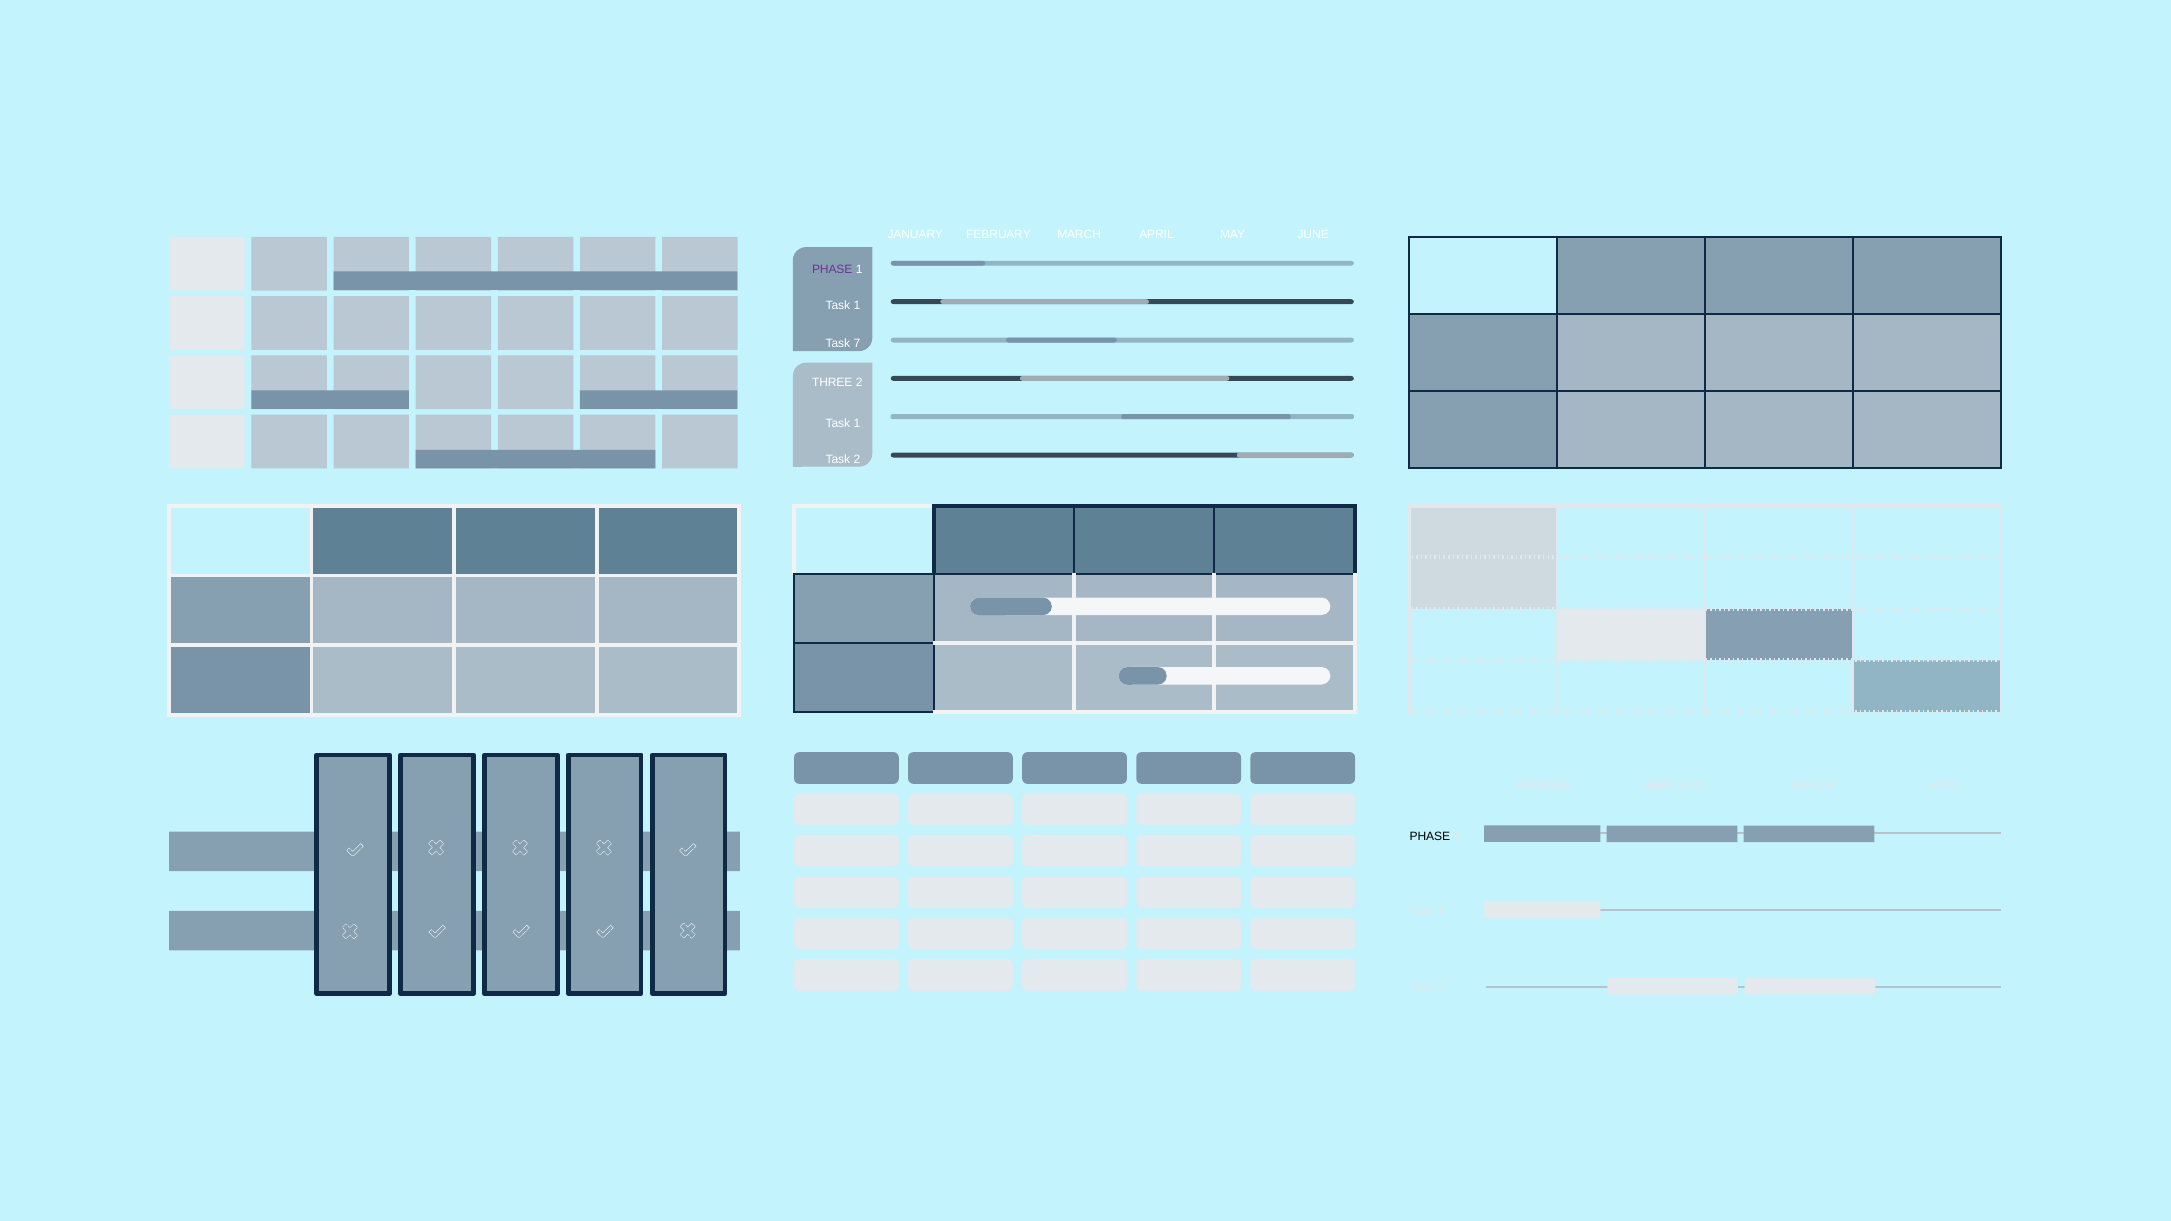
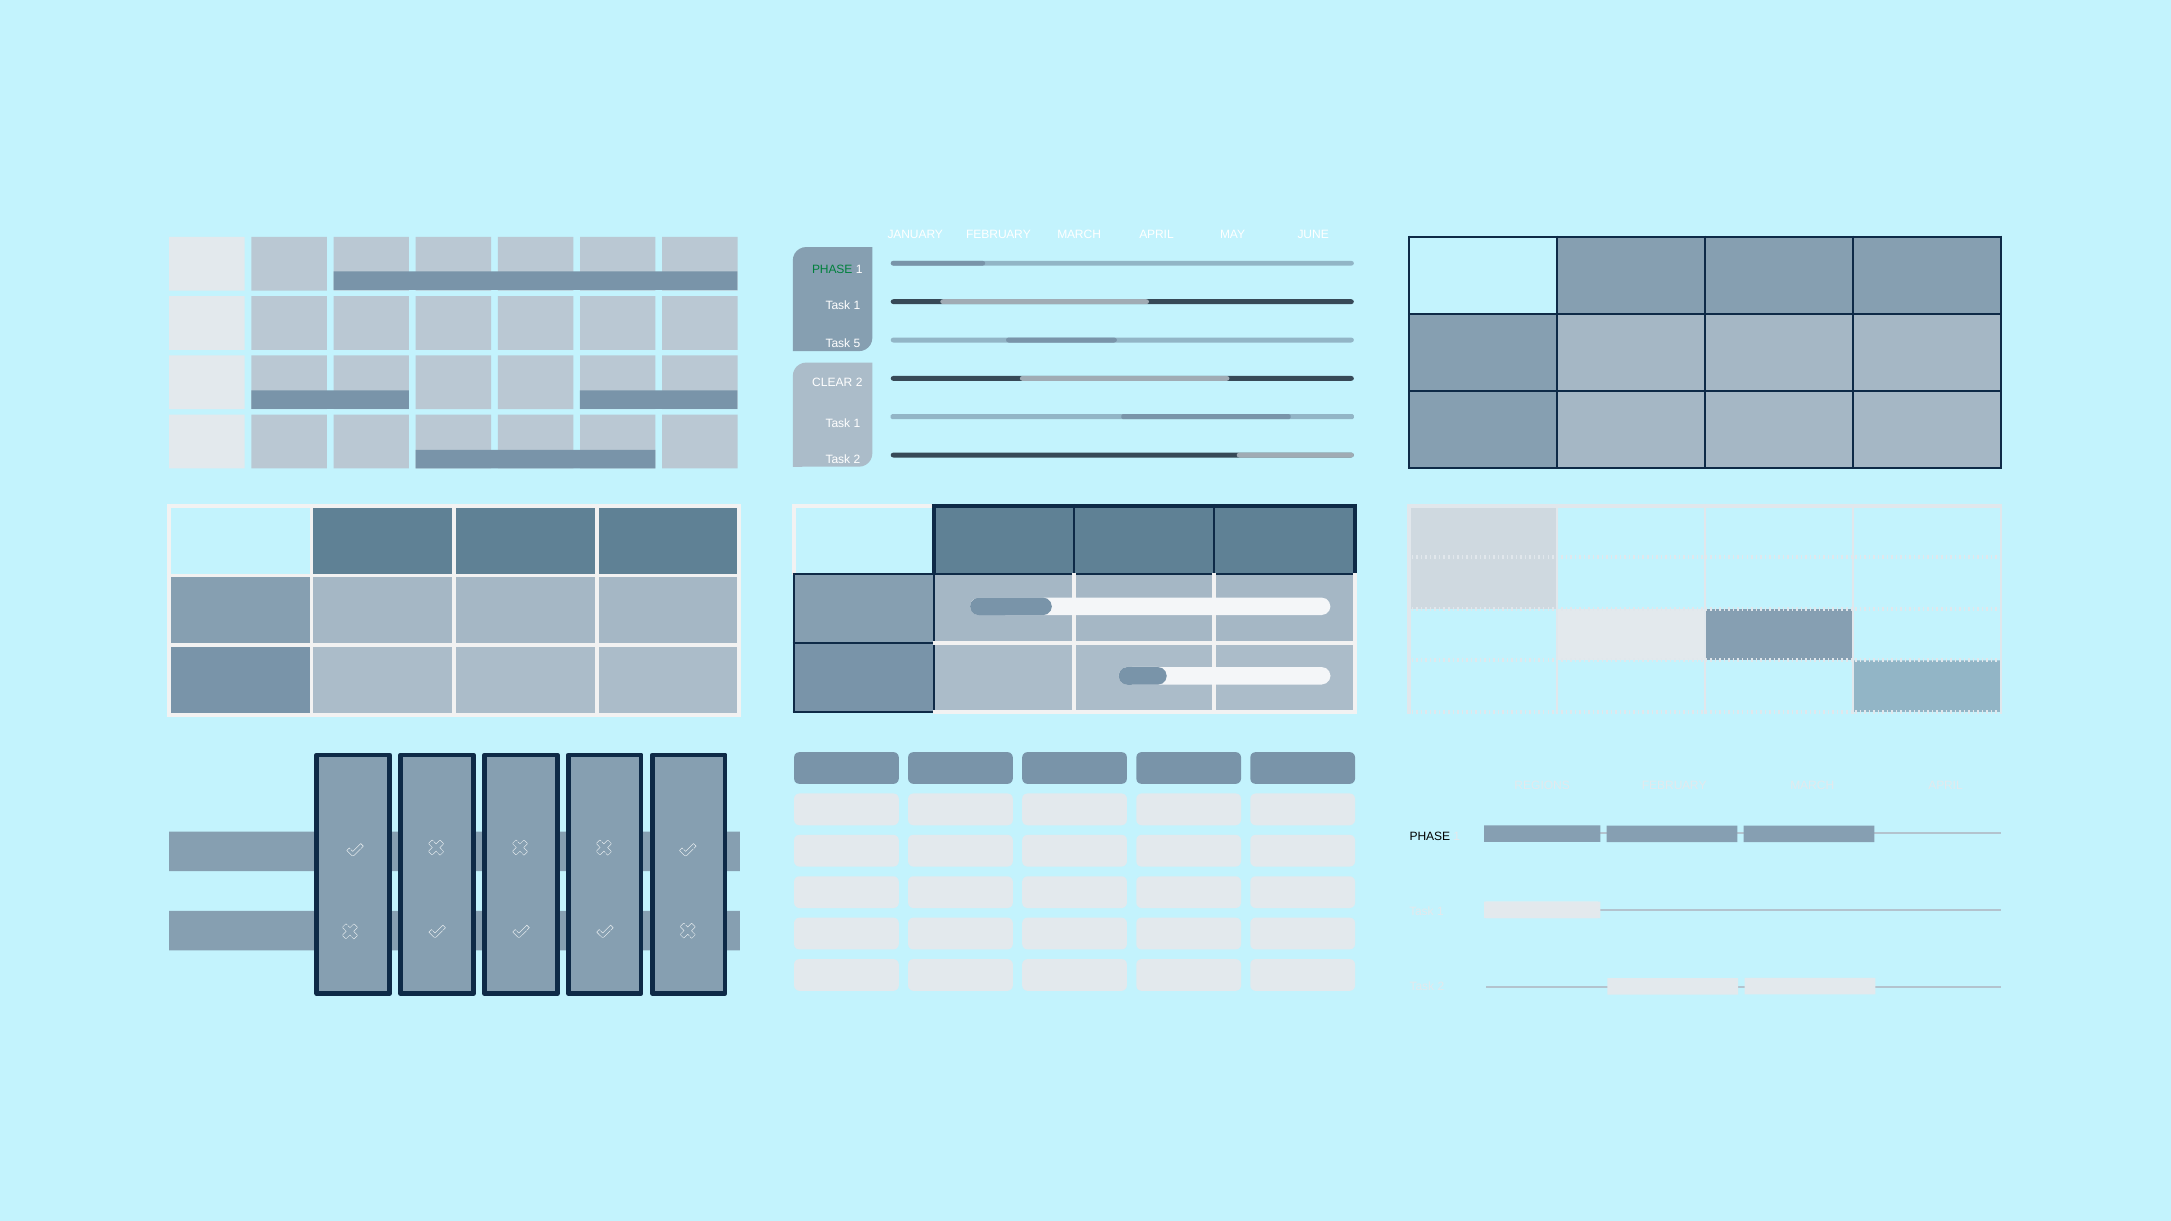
PHASE at (832, 269) colour: purple -> green
7: 7 -> 5
THREE: THREE -> CLEAR
